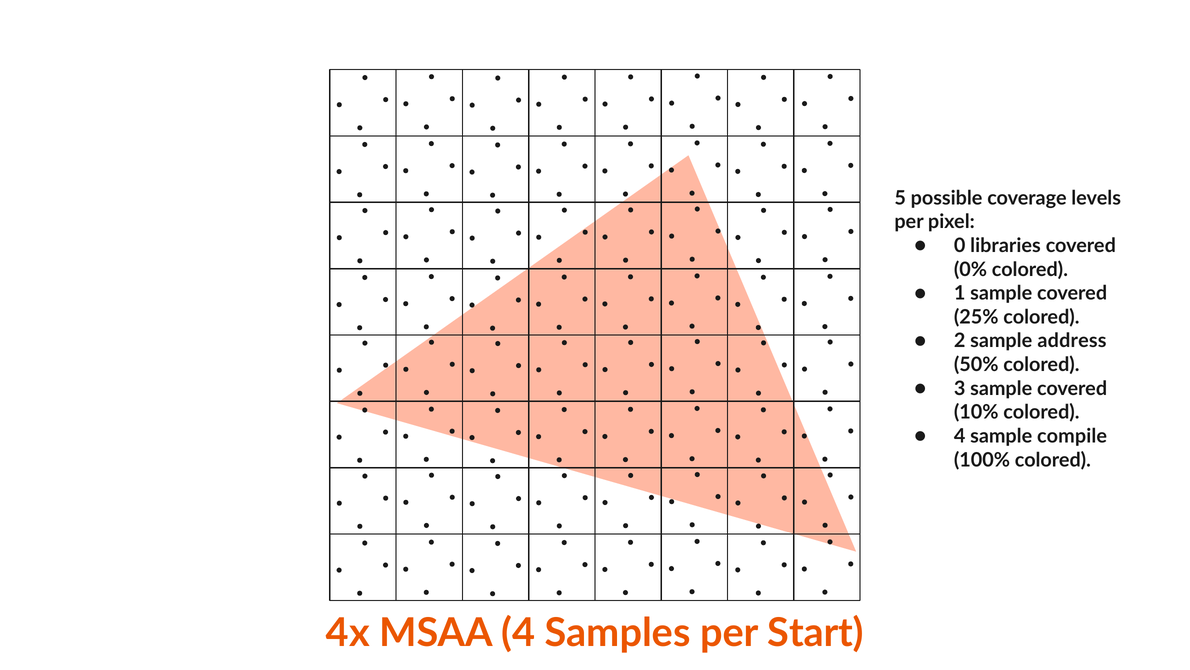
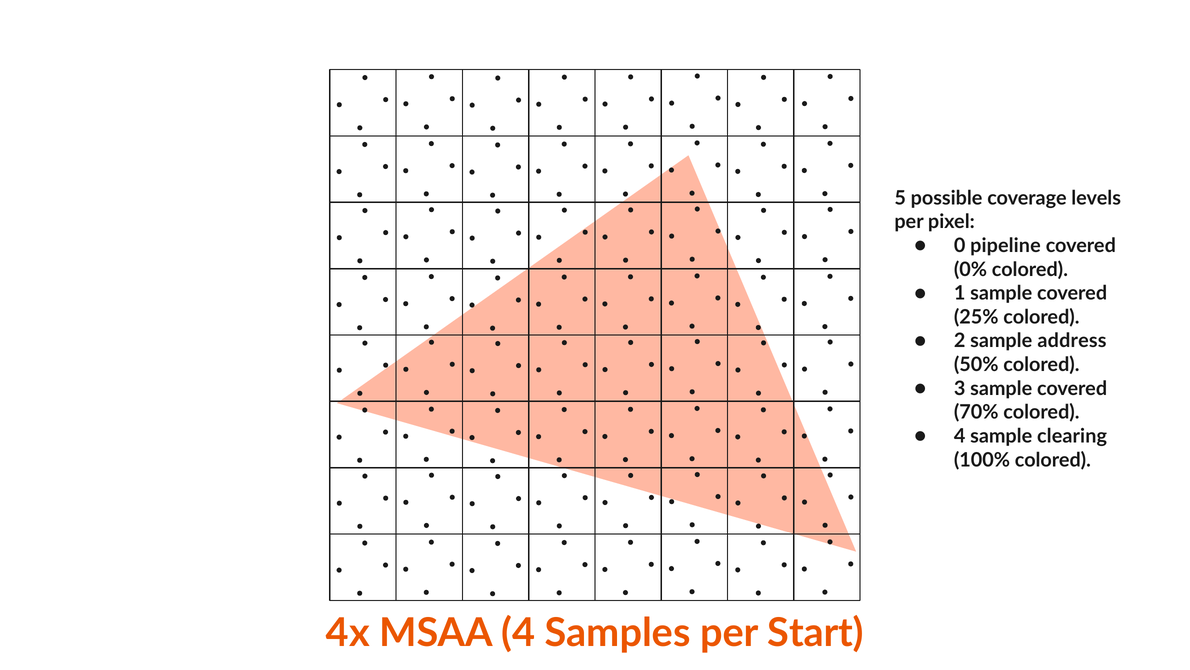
libraries: libraries -> pipeline
10%: 10% -> 70%
compile: compile -> clearing
